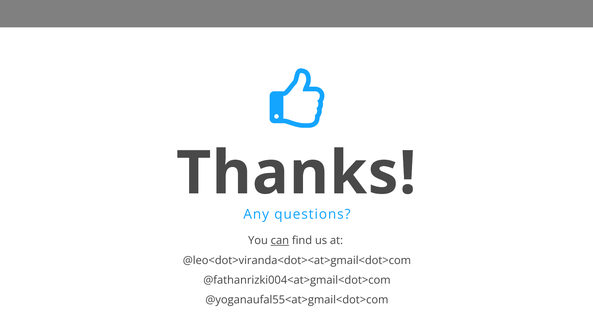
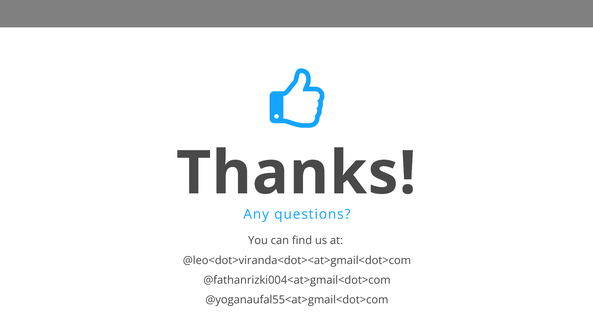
can underline: present -> none
